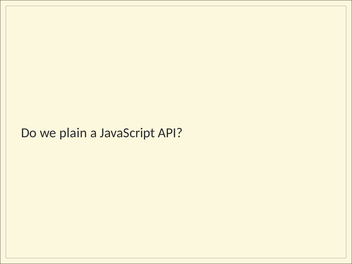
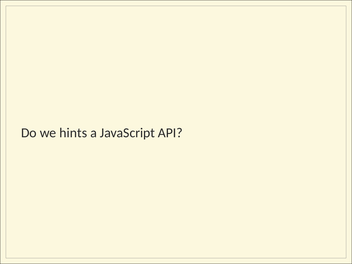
plain: plain -> hints
